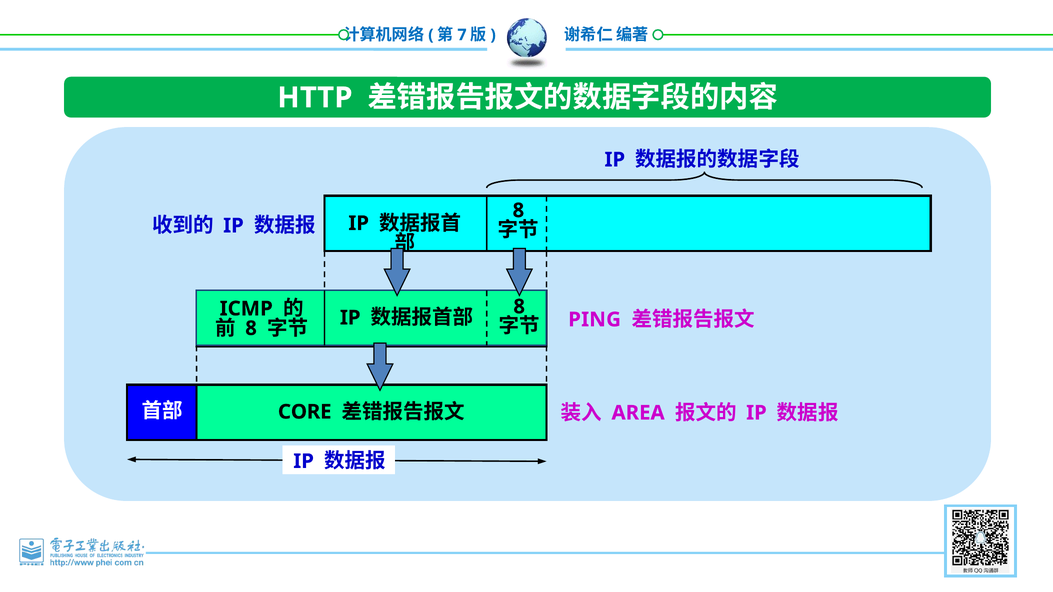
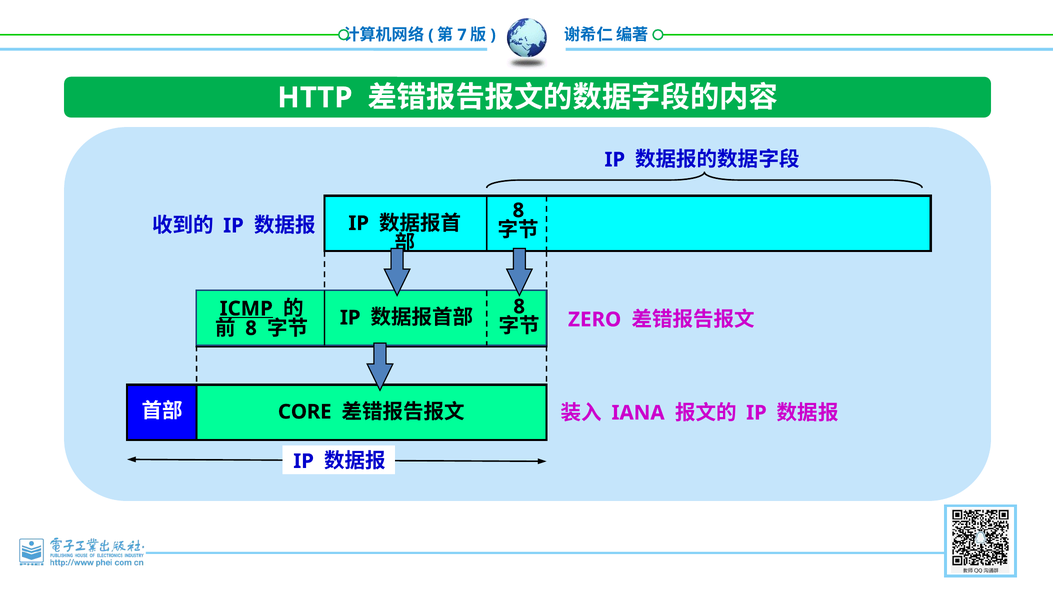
ICMP underline: none -> present
PING: PING -> ZERO
AREA: AREA -> IANA
